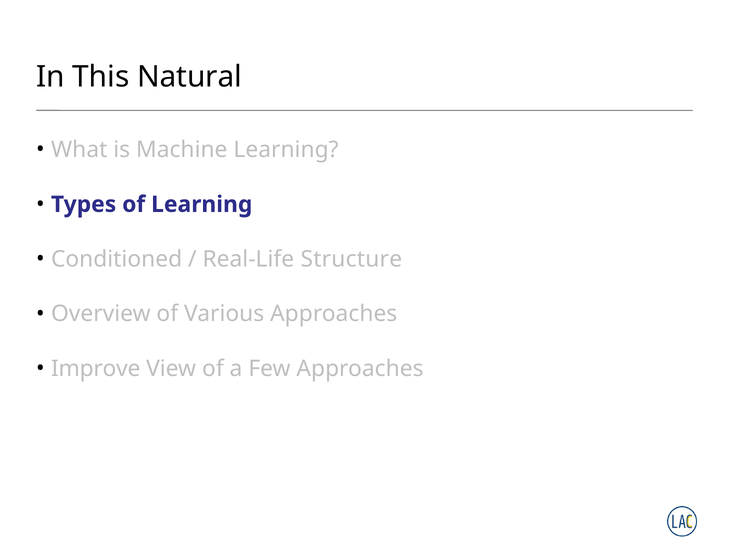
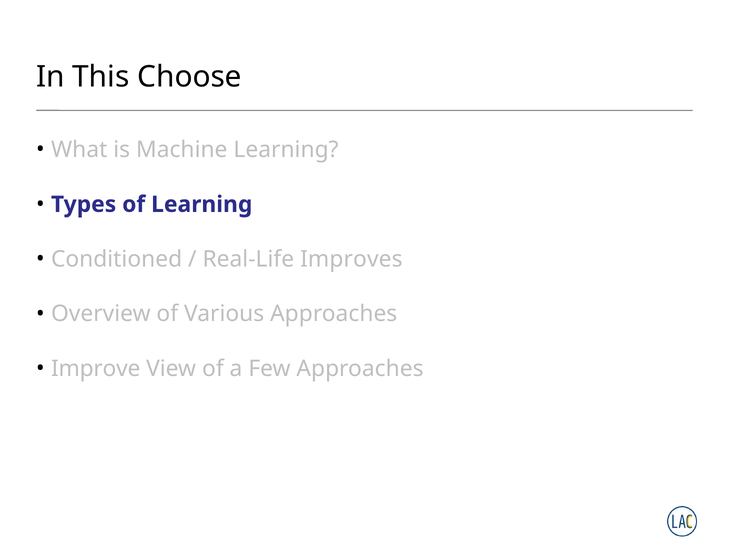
Natural: Natural -> Choose
Structure: Structure -> Improves
